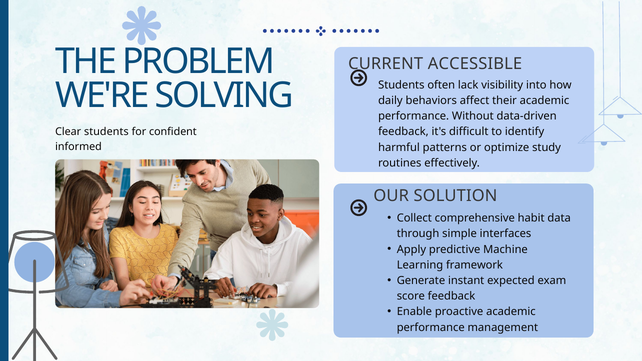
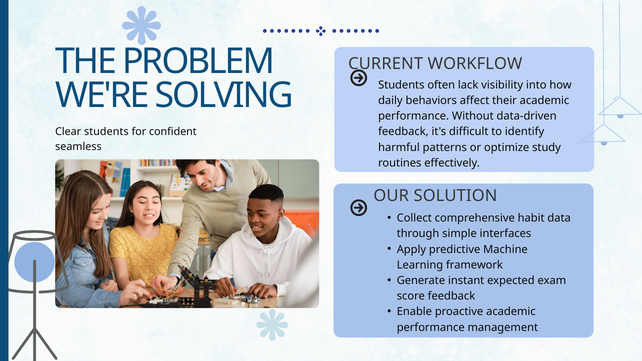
ACCESSIBLE: ACCESSIBLE -> WORKFLOW
informed: informed -> seamless
